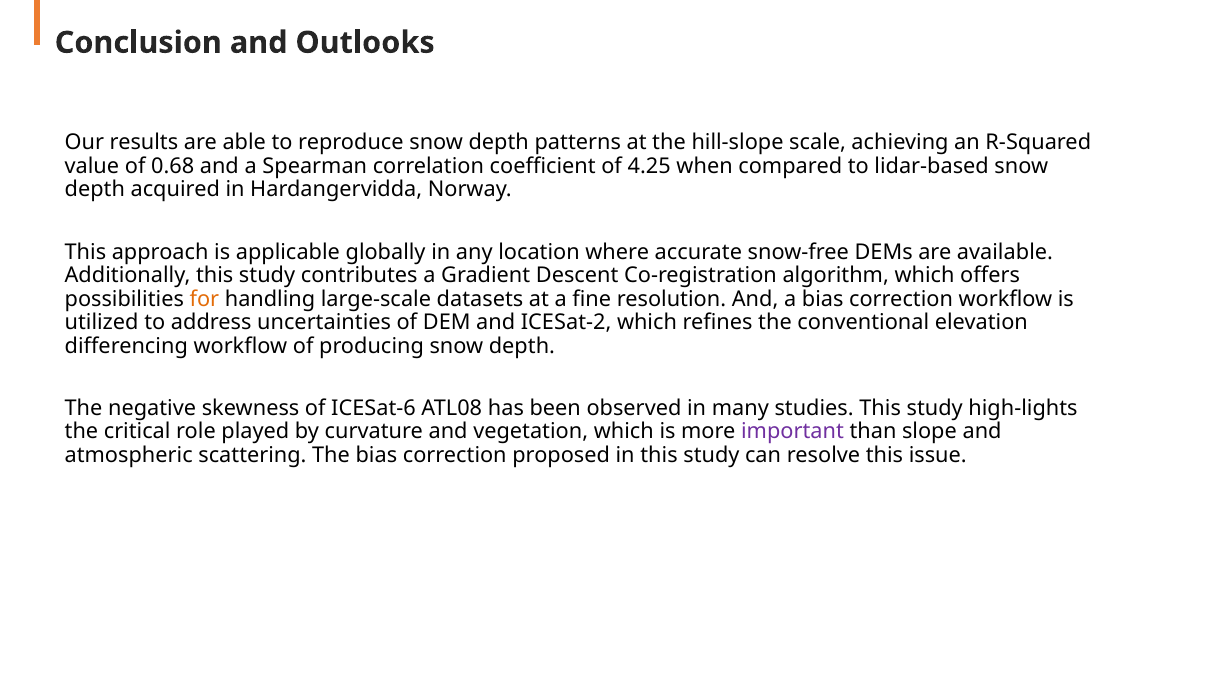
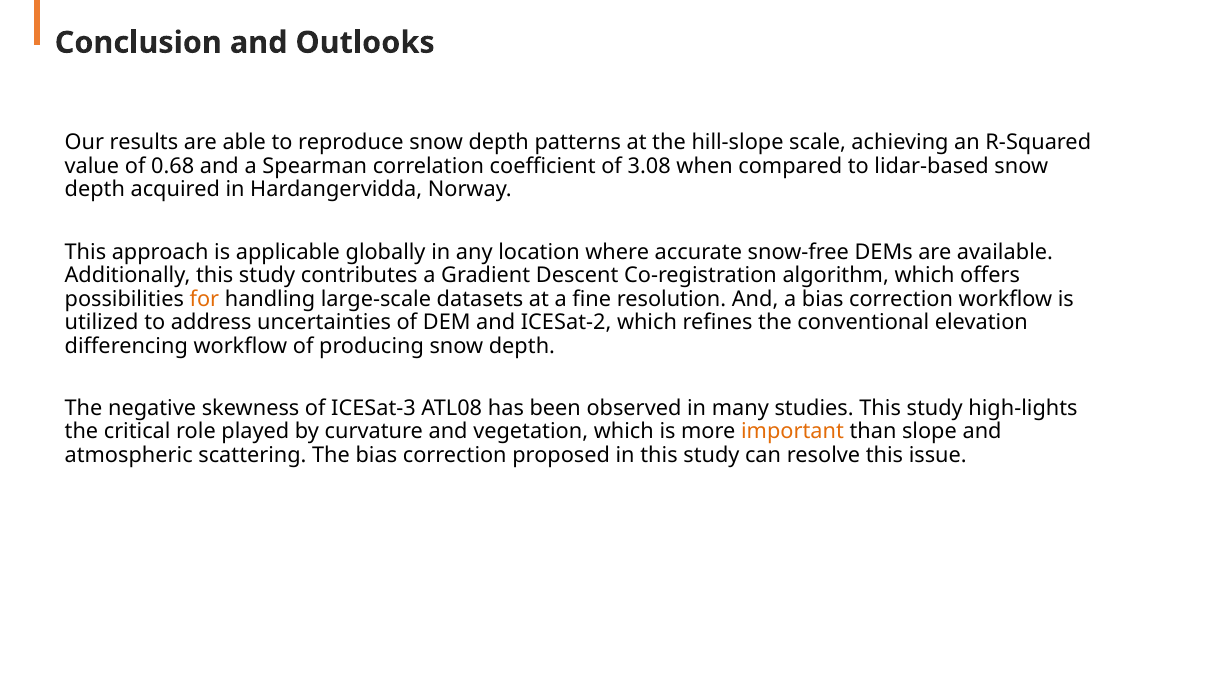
4.25: 4.25 -> 3.08
ICESat‑6: ICESat‑6 -> ICESat‑3
important colour: purple -> orange
